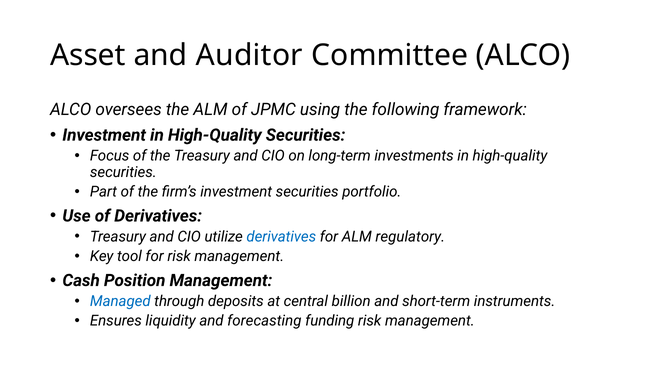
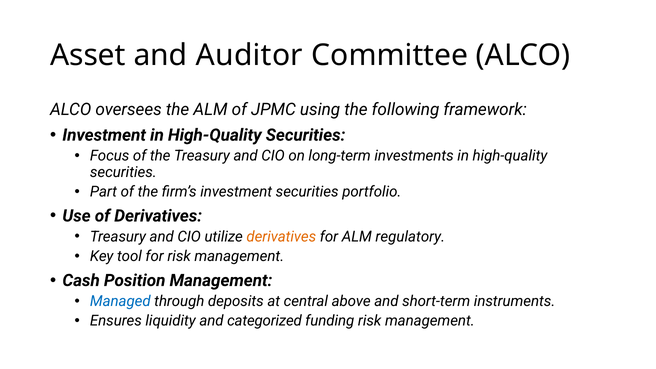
derivatives at (281, 237) colour: blue -> orange
billion: billion -> above
forecasting: forecasting -> categorized
